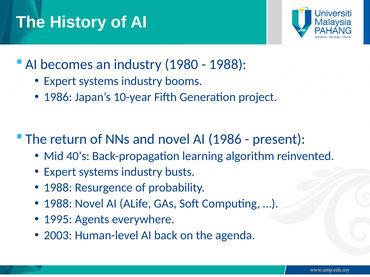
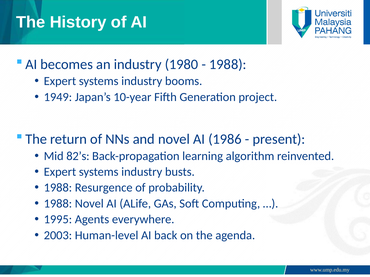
1986 at (58, 97): 1986 -> 1949
40’s: 40’s -> 82’s
